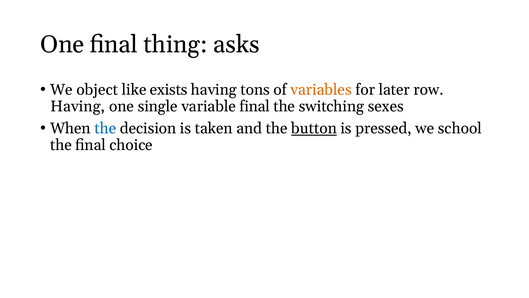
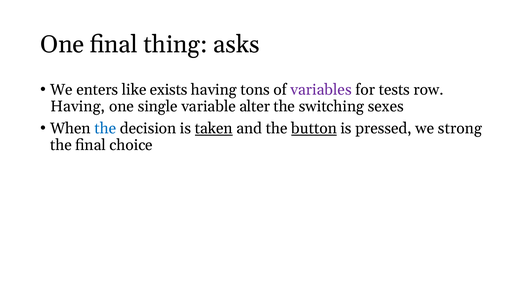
object: object -> enters
variables colour: orange -> purple
later: later -> tests
variable final: final -> alter
taken underline: none -> present
school: school -> strong
